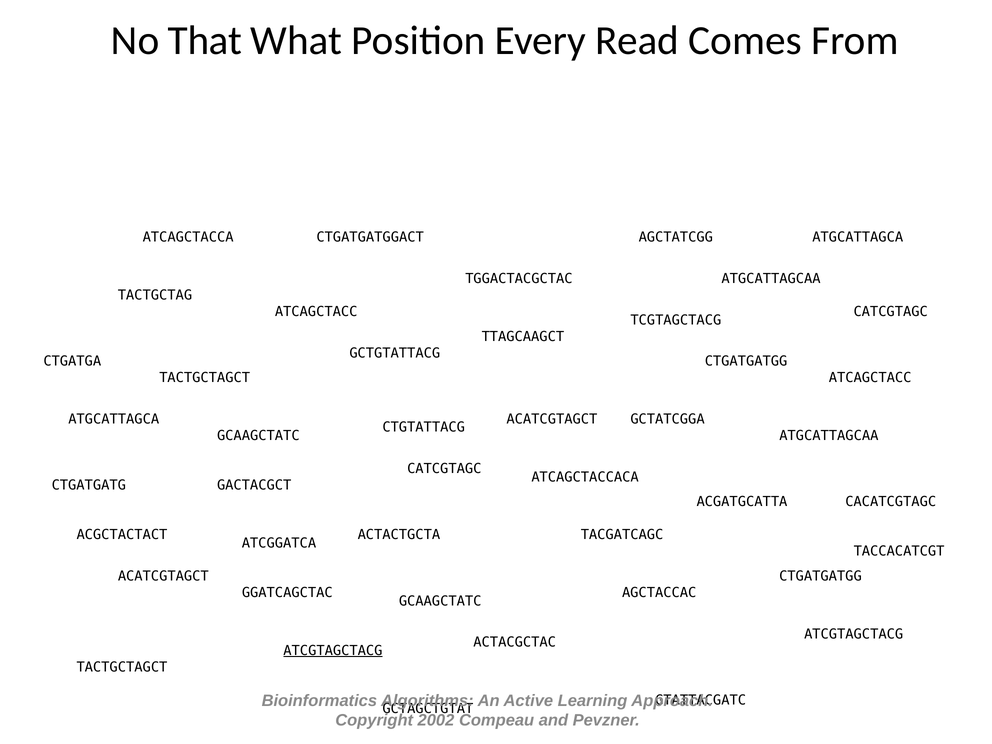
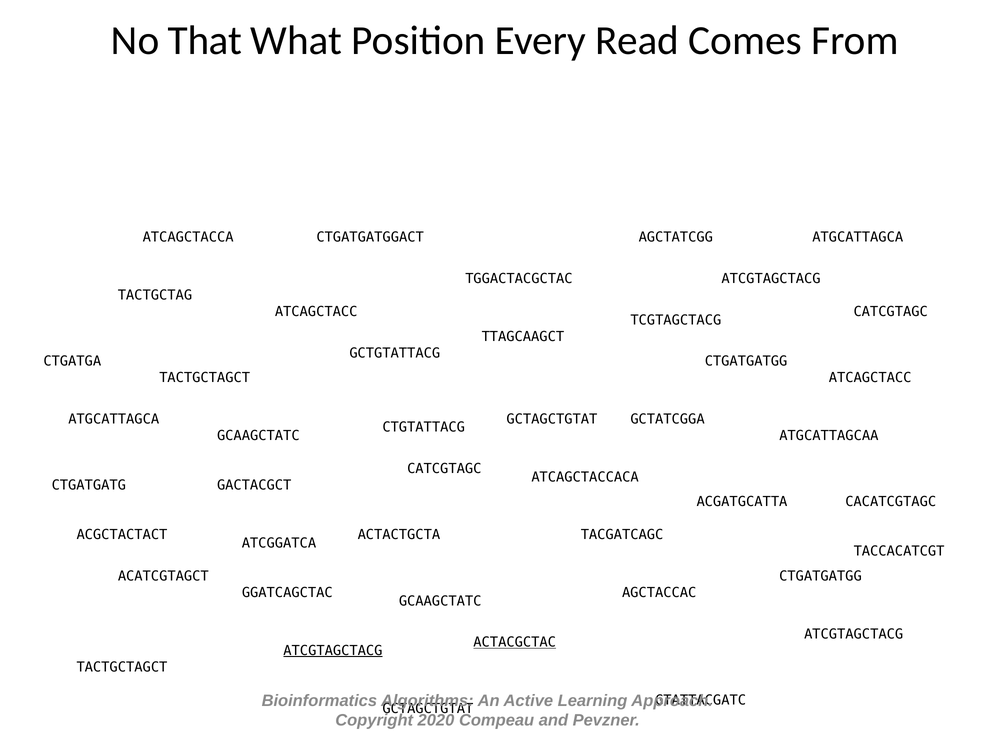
ATGCATTAGCAA at (771, 279): ATGCATTAGCAA -> ATCGTAGCTACG
ACATCGTAGCT at (552, 419): ACATCGTAGCT -> GCTAGCTGTAT
ACTACGCTAC underline: none -> present
2002: 2002 -> 2020
